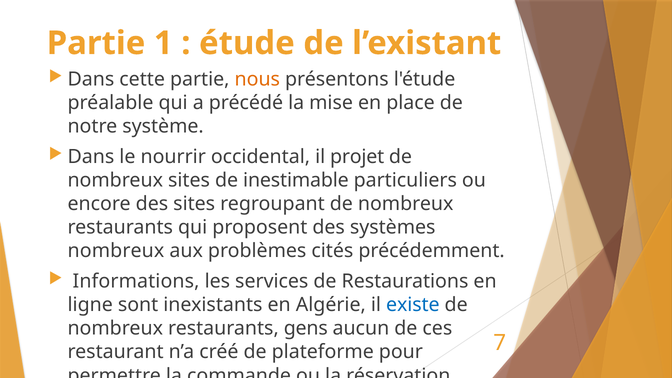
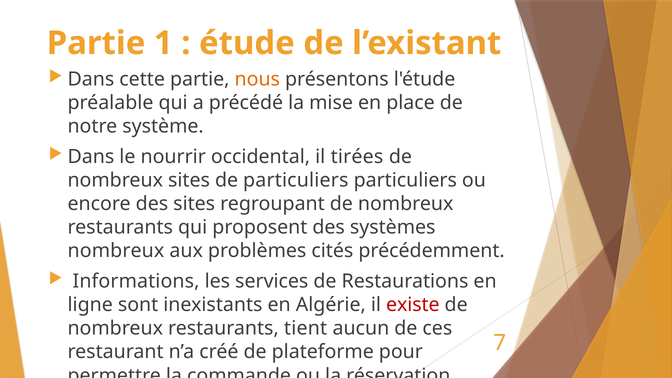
projet: projet -> tirées
de inestimable: inestimable -> particuliers
existe colour: blue -> red
gens: gens -> tient
